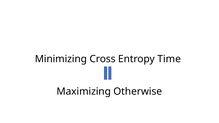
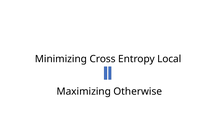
Time: Time -> Local
